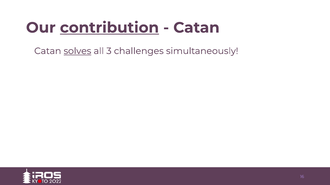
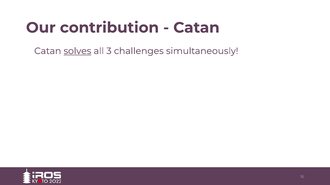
contribution underline: present -> none
